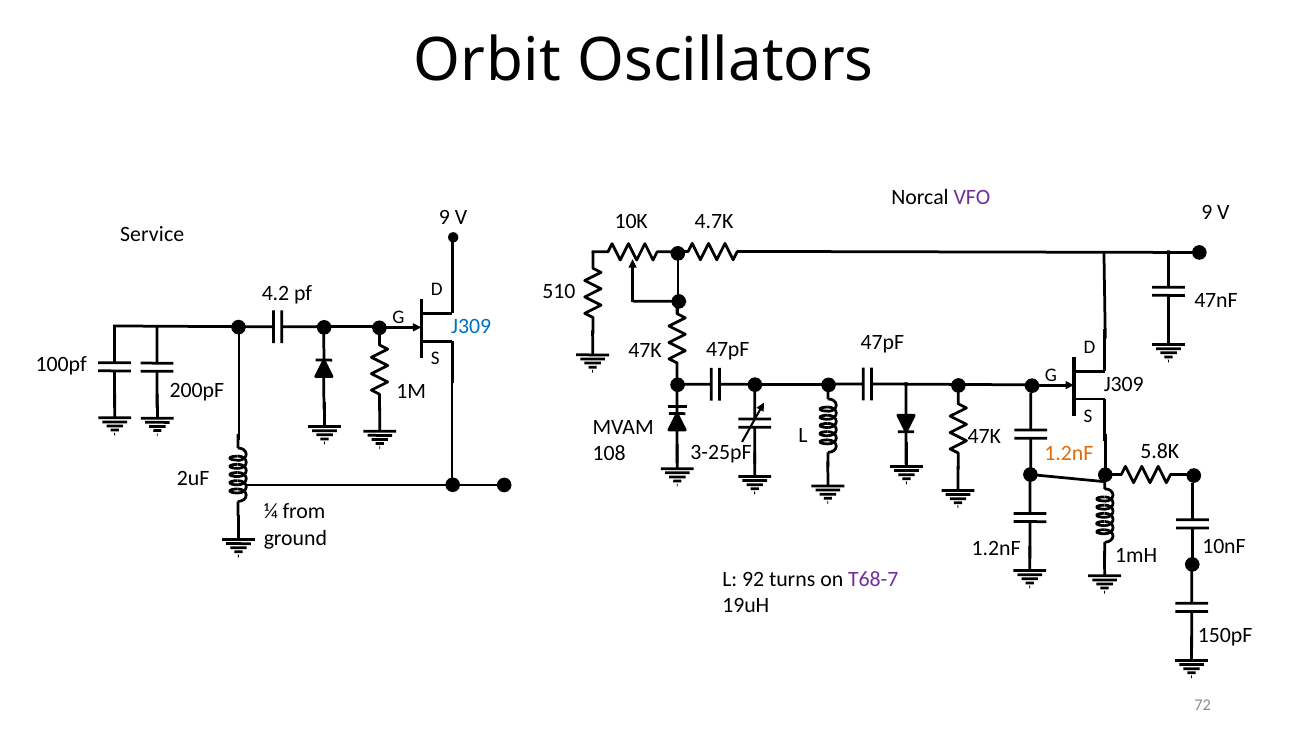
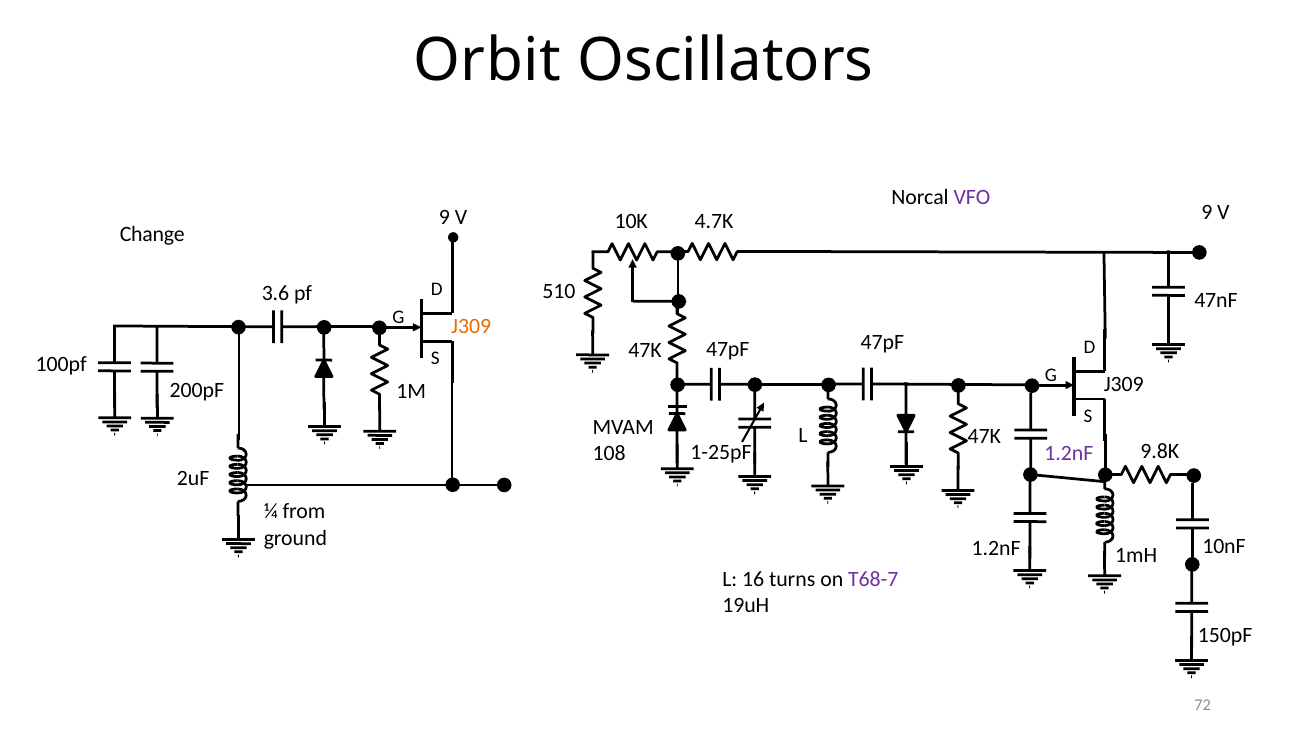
Service: Service -> Change
4.2: 4.2 -> 3.6
J309 at (471, 326) colour: blue -> orange
5.8K: 5.8K -> 9.8K
3-25pF: 3-25pF -> 1-25pF
1.2nF at (1069, 453) colour: orange -> purple
92: 92 -> 16
